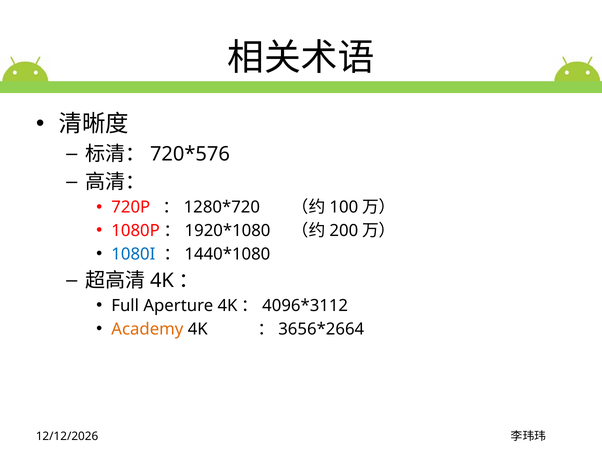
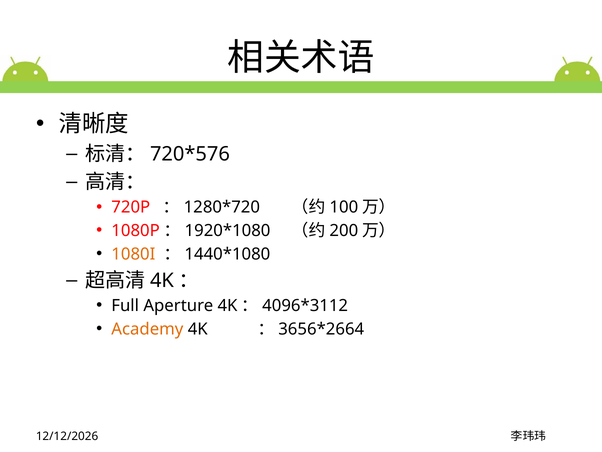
1080I colour: blue -> orange
